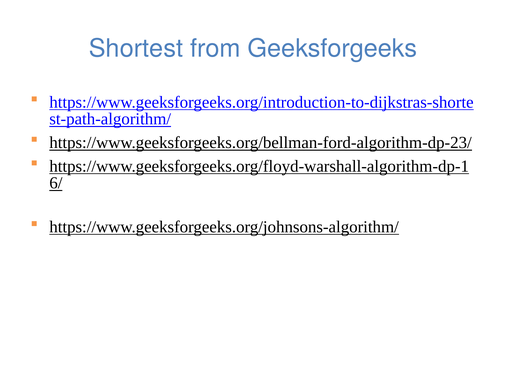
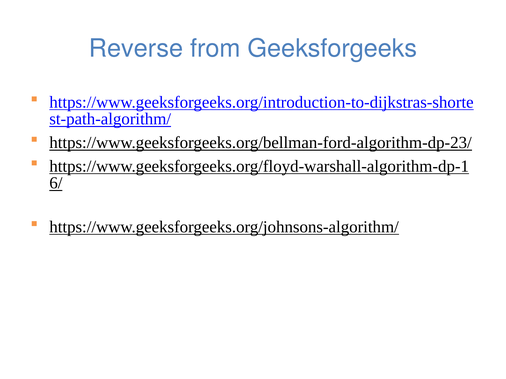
Shortest: Shortest -> Reverse
